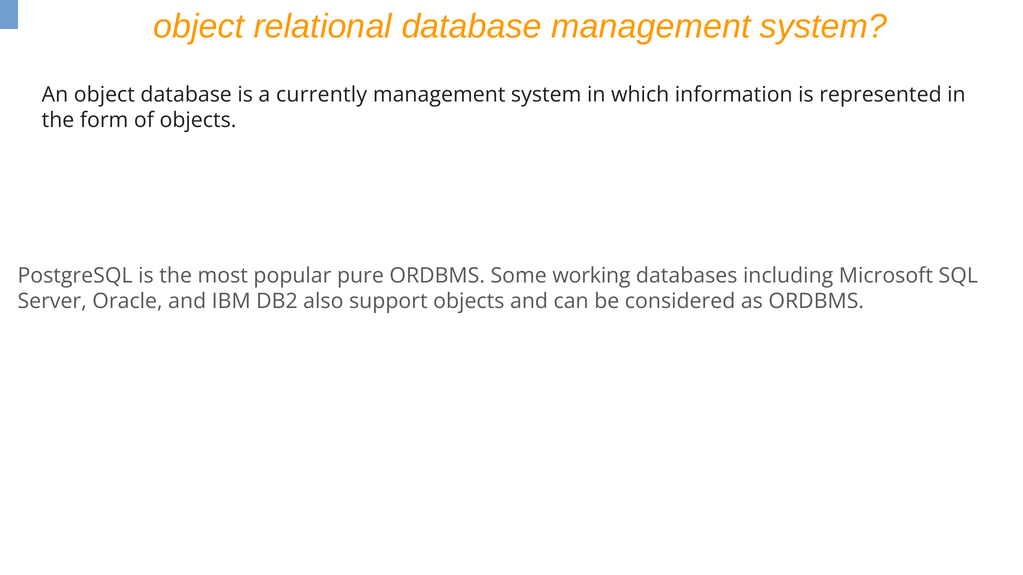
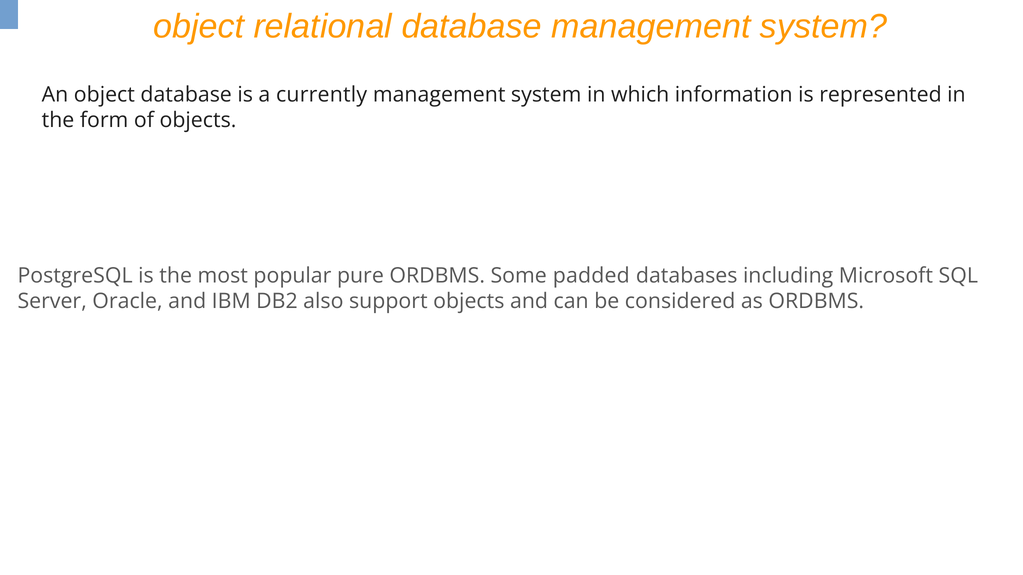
working: working -> padded
